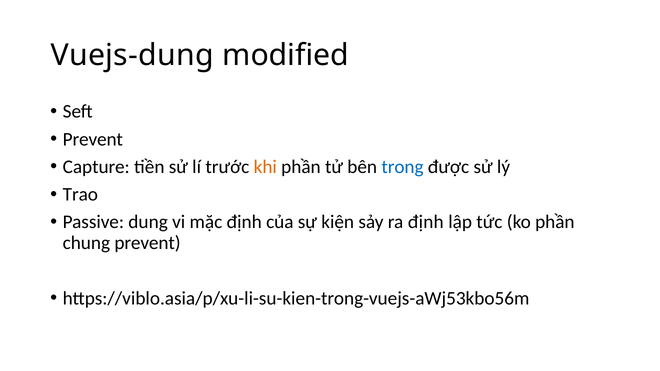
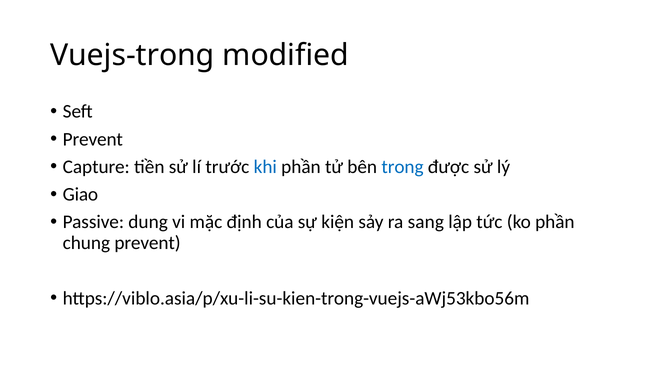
Vuejs-dung: Vuejs-dung -> Vuejs-trong
khi colour: orange -> blue
Trao: Trao -> Giao
ra định: định -> sang
